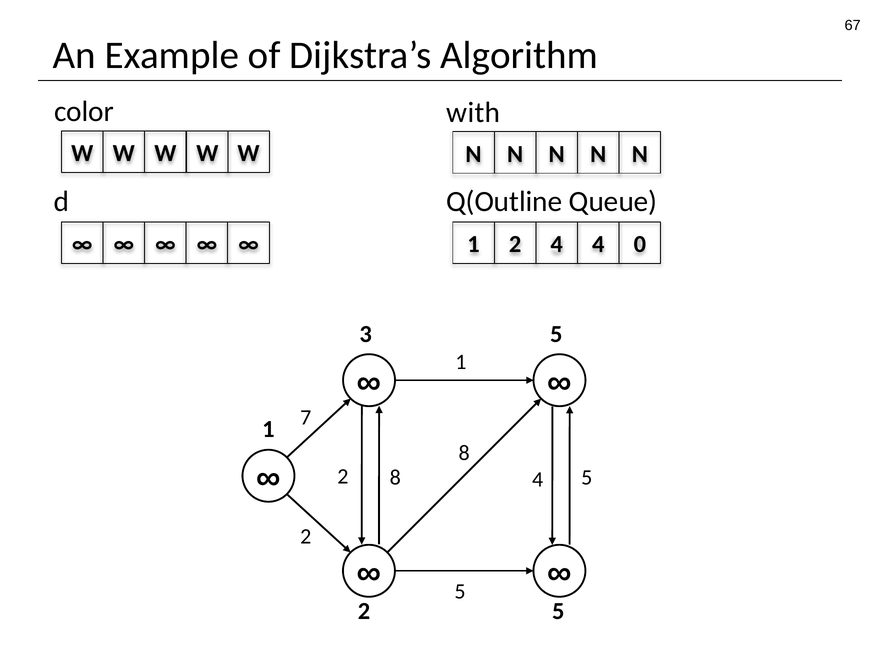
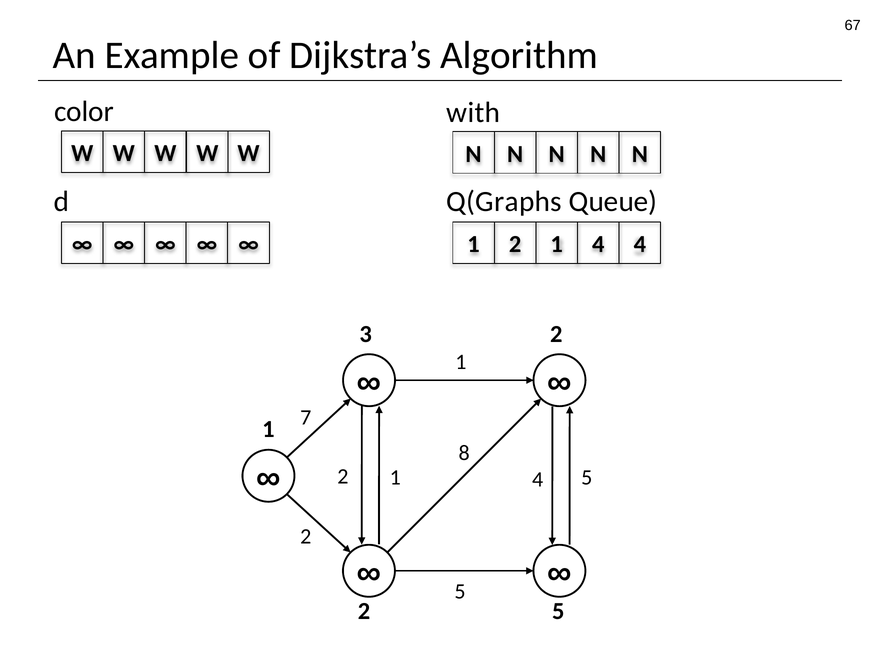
Q(Outline: Q(Outline -> Q(Graphs
4 at (557, 244): 4 -> 1
4 0: 0 -> 4
3 5: 5 -> 2
8 at (395, 478): 8 -> 1
